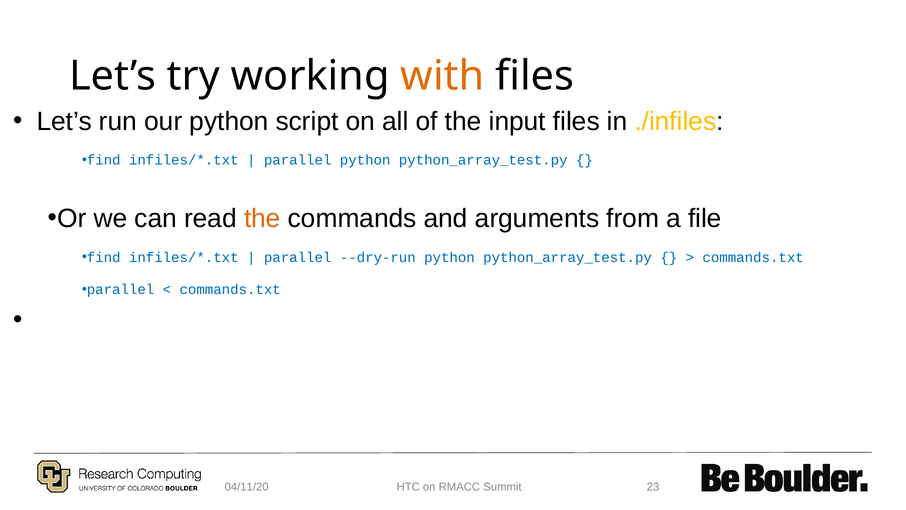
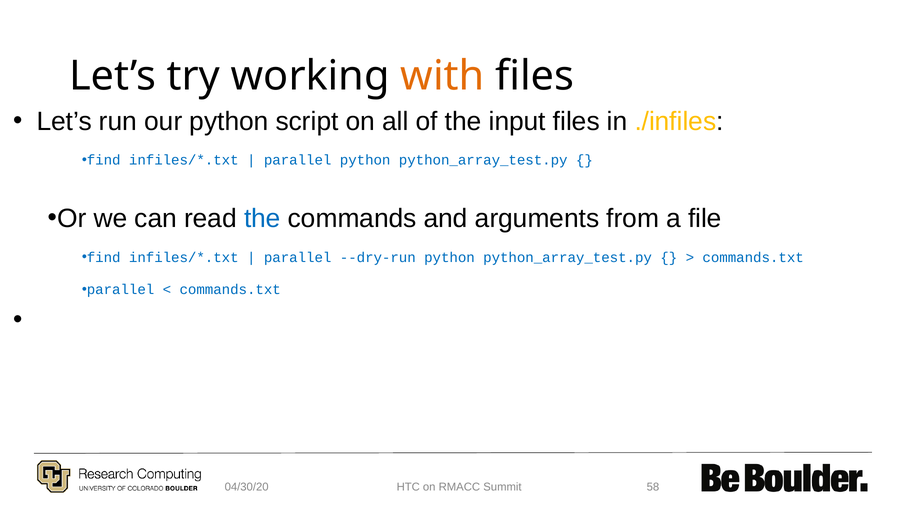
the at (262, 218) colour: orange -> blue
04/11/20: 04/11/20 -> 04/30/20
23: 23 -> 58
